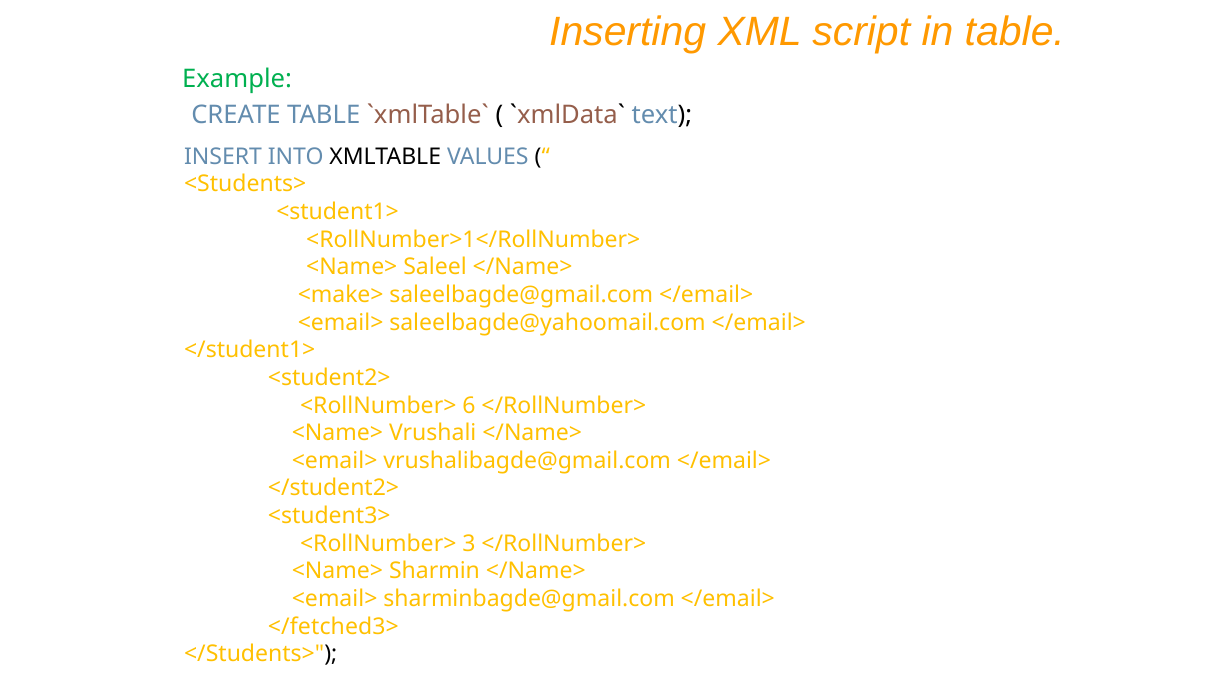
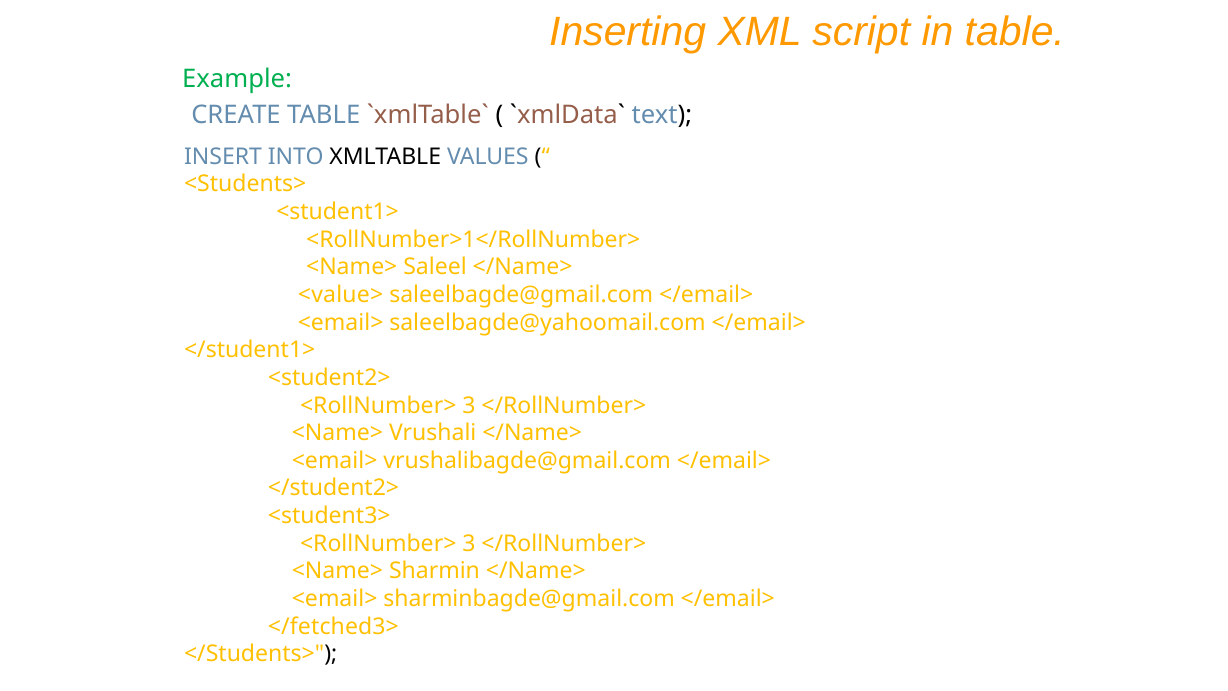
<make>: <make> -> <value>
6 at (469, 405): 6 -> 3
